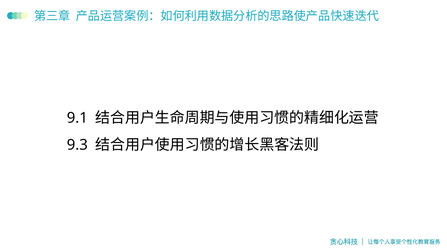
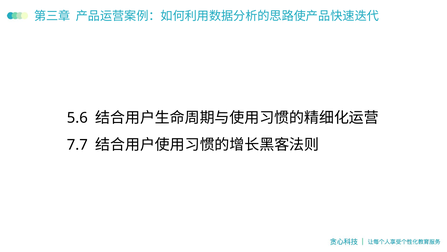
9.1: 9.1 -> 5.6
9.3: 9.3 -> 7.7
